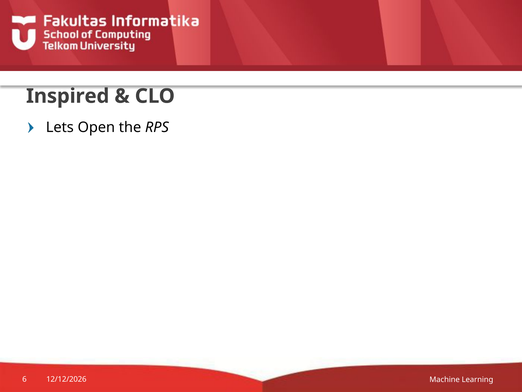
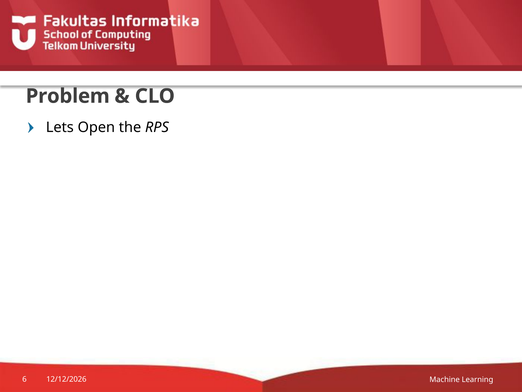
Inspired: Inspired -> Problem
